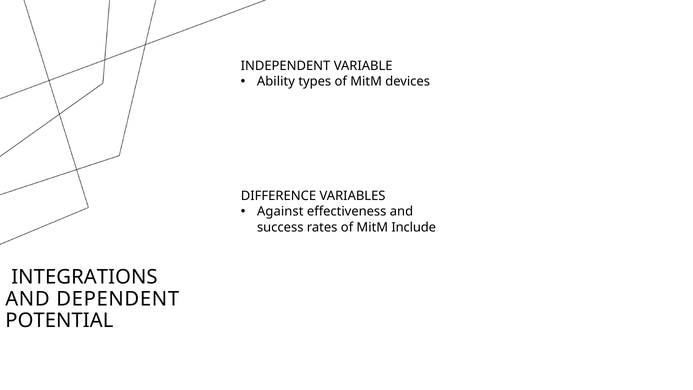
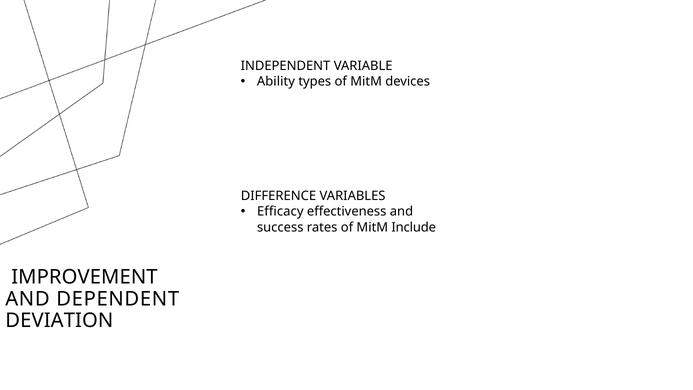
Against: Against -> Efficacy
INTEGRATIONS: INTEGRATIONS -> IMPROVEMENT
POTENTIAL: POTENTIAL -> DEVIATION
